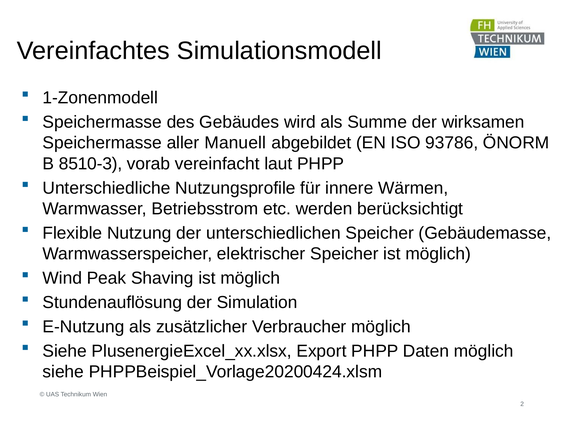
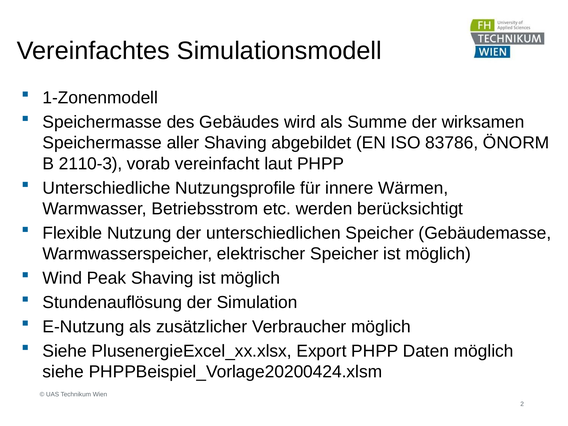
aller Manuell: Manuell -> Shaving
93786: 93786 -> 83786
8510-3: 8510-3 -> 2110-3
